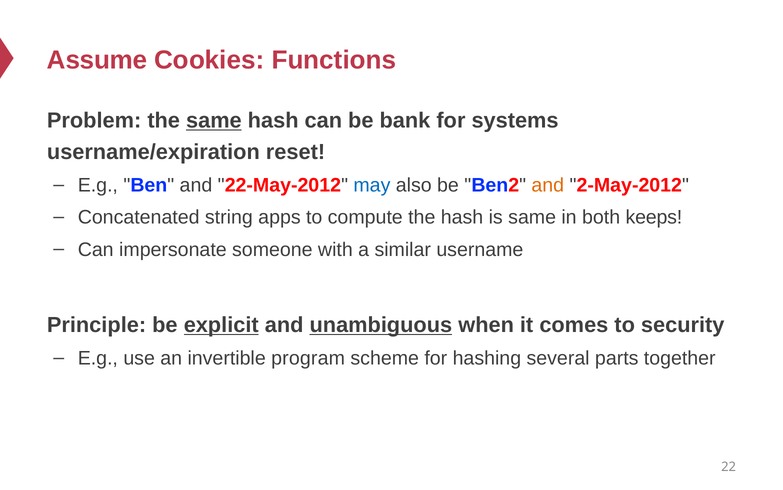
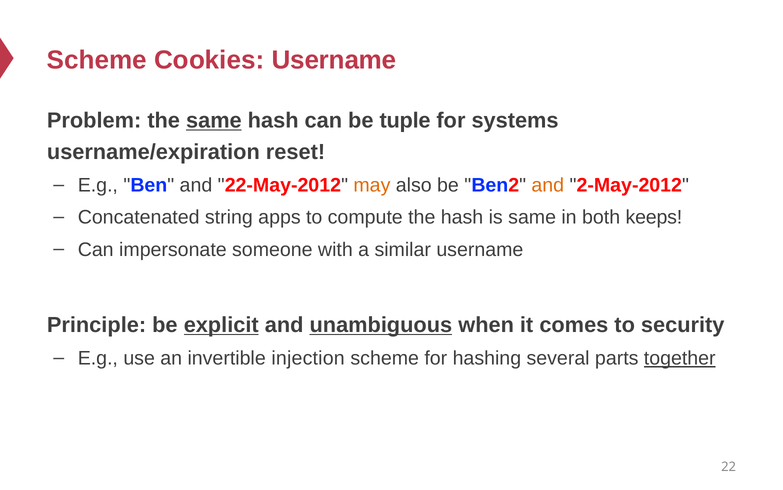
Assume at (97, 60): Assume -> Scheme
Cookies Functions: Functions -> Username
bank: bank -> tuple
may colour: blue -> orange
program: program -> injection
together underline: none -> present
